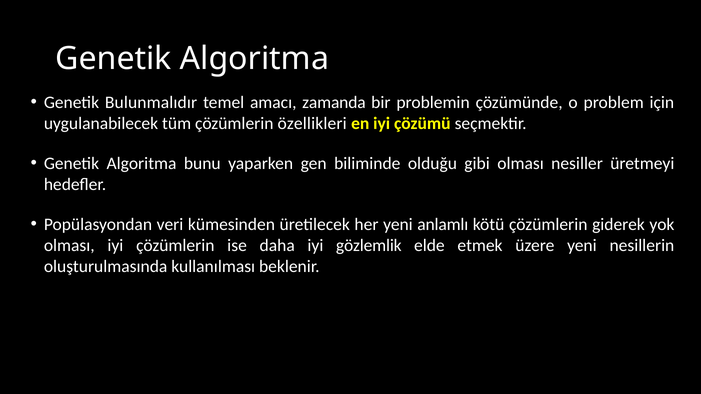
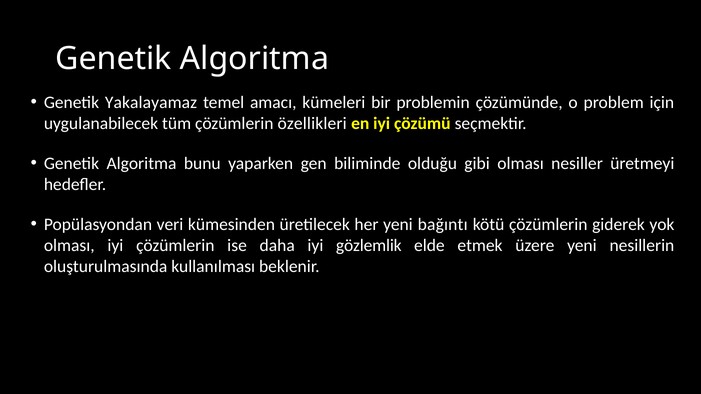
Bulunmalıdır: Bulunmalıdır -> Yakalayamaz
zamanda: zamanda -> kümeleri
anlamlı: anlamlı -> bağıntı
